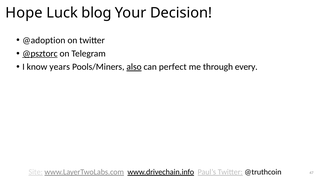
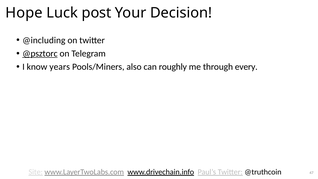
blog: blog -> post
@adoption: @adoption -> @including
also underline: present -> none
perfect: perfect -> roughly
